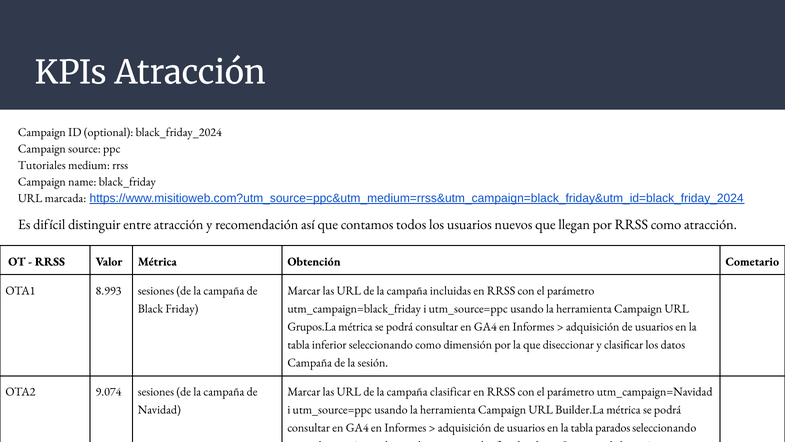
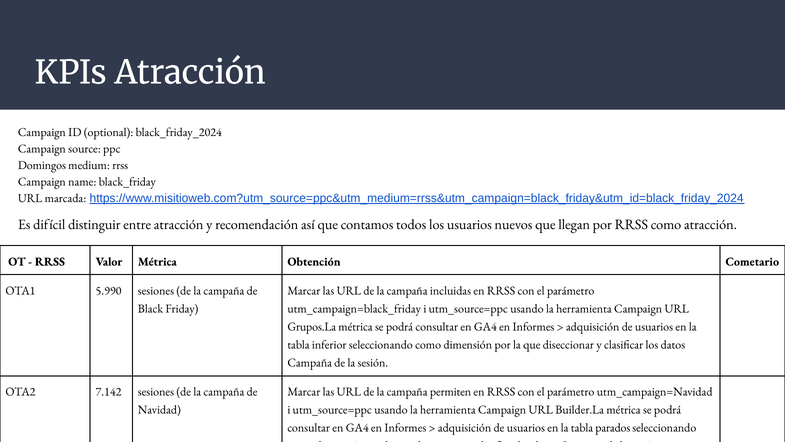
Tutoriales: Tutoriales -> Domingos
8.993: 8.993 -> 5.990
9.074: 9.074 -> 7.142
campaña clasificar: clasificar -> permiten
